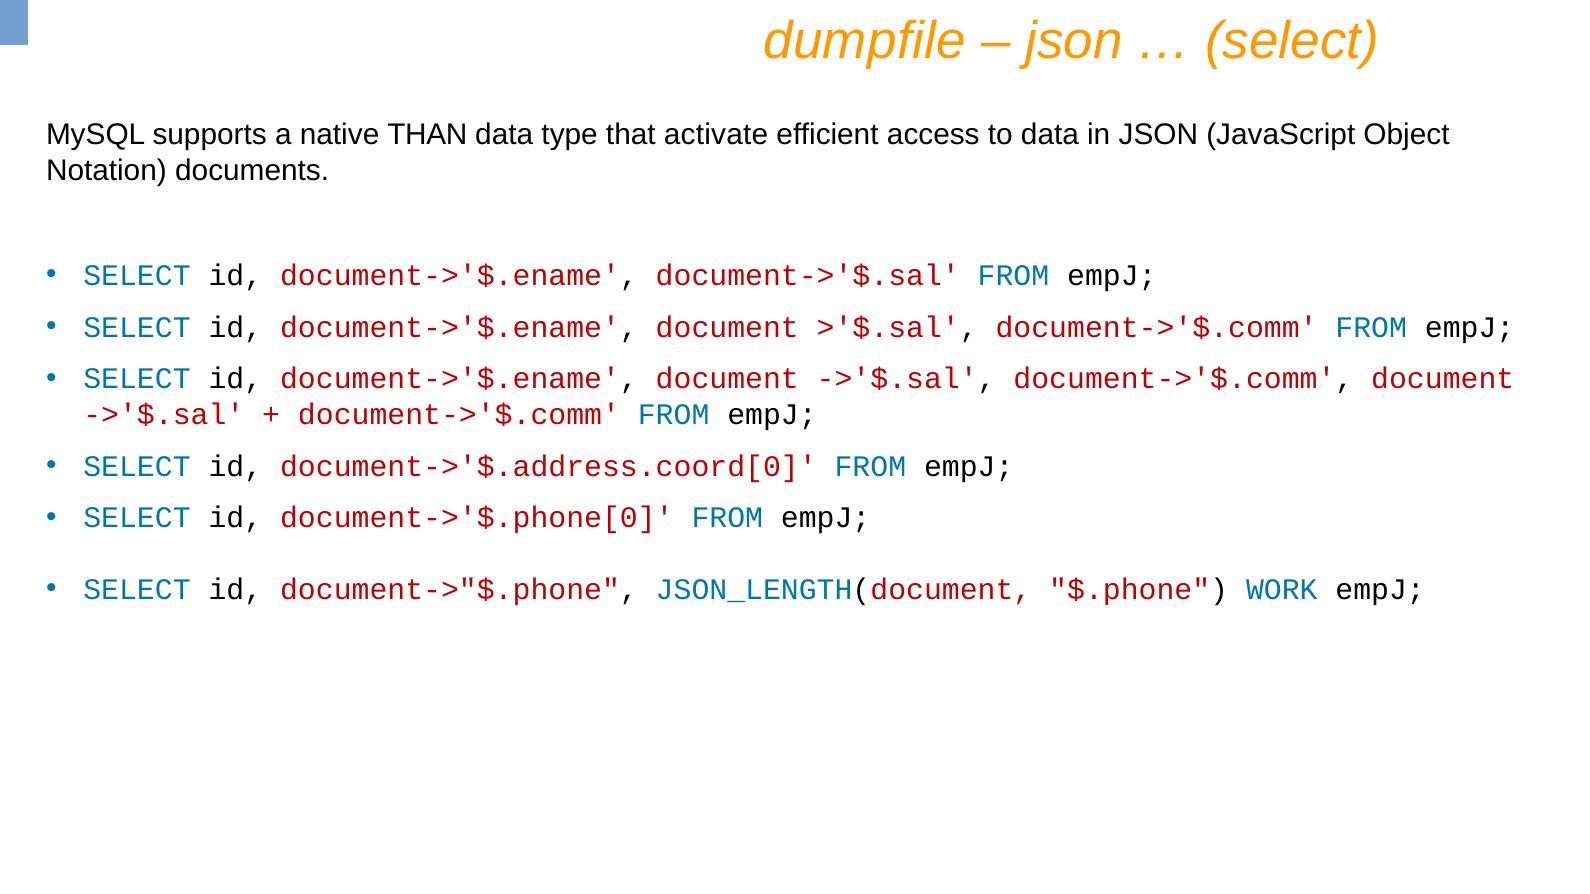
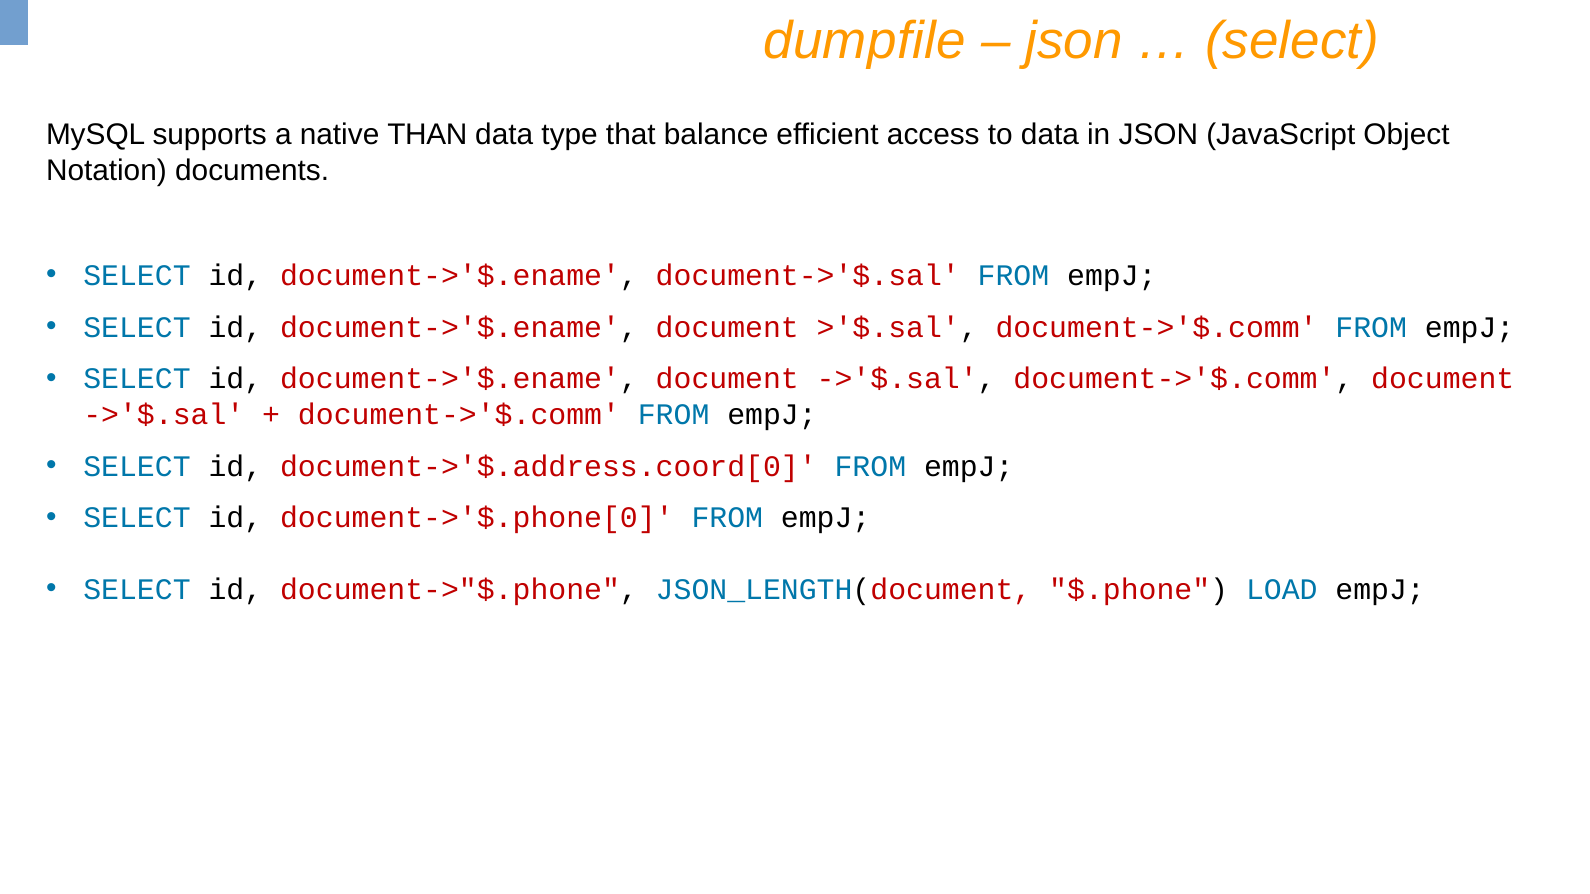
activate: activate -> balance
WORK: WORK -> LOAD
